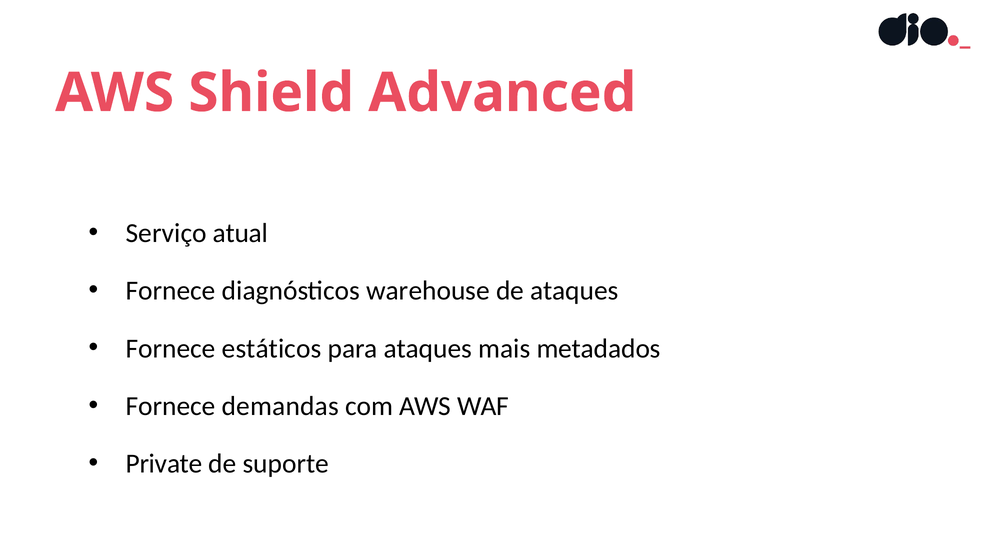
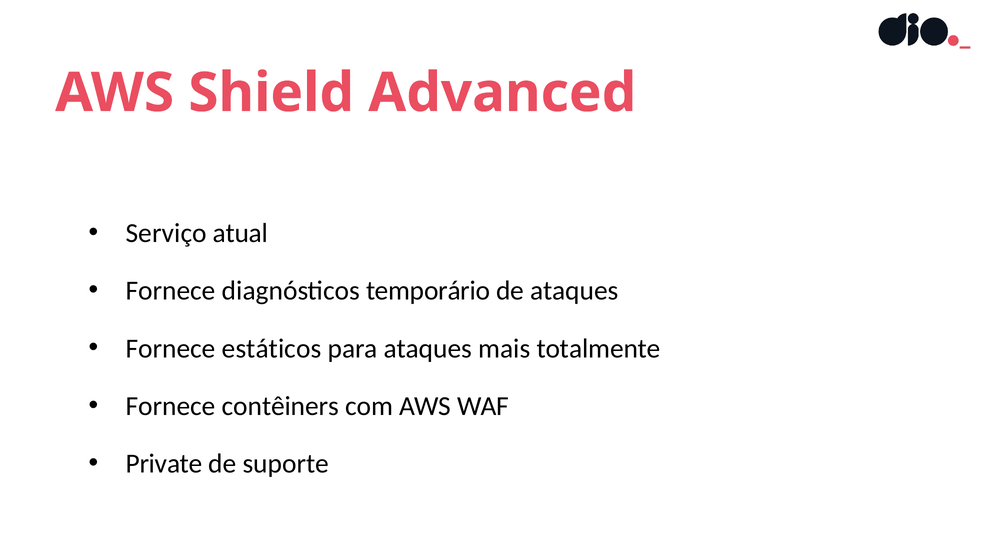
warehouse: warehouse -> temporário
metadados: metadados -> totalmente
demandas: demandas -> contêiners
